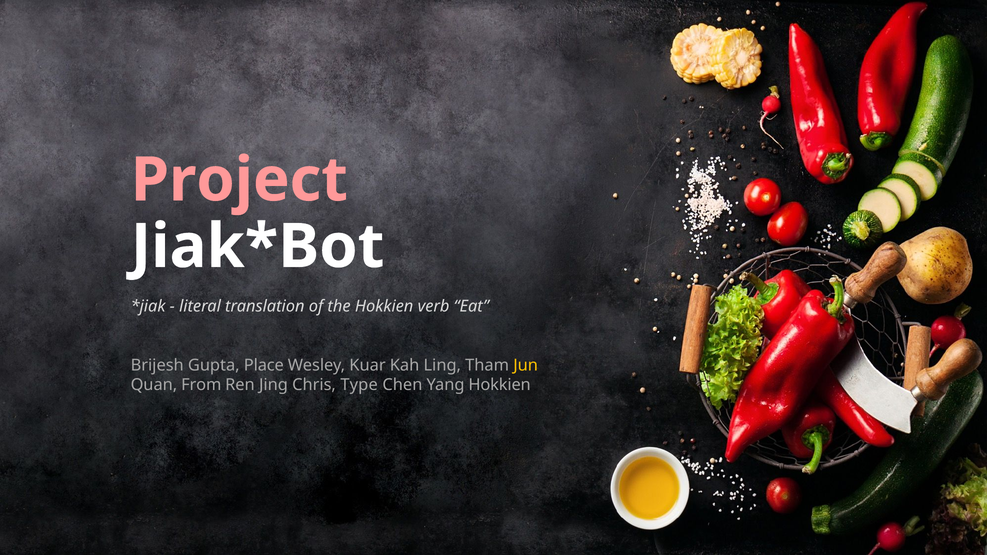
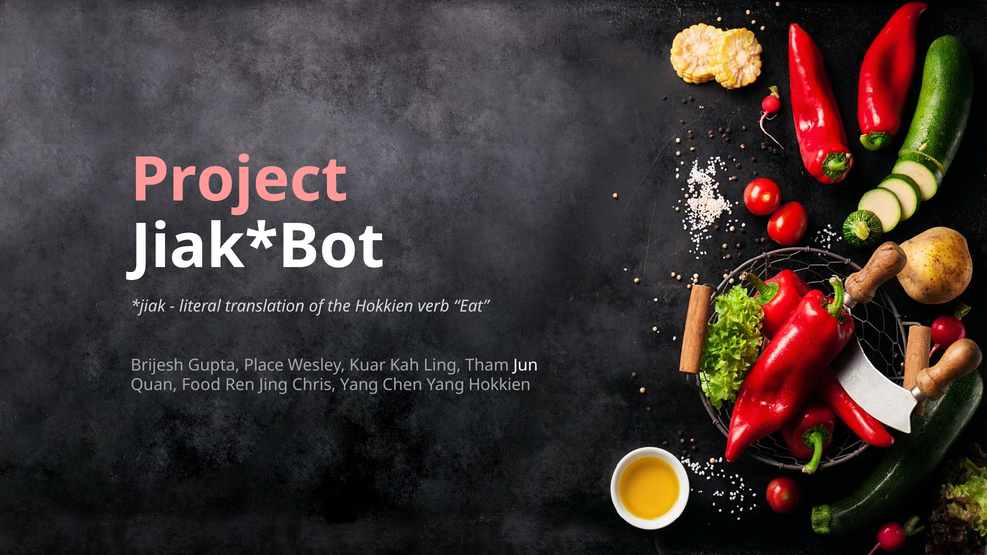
Jun colour: yellow -> white
From: From -> Food
Chris Type: Type -> Yang
